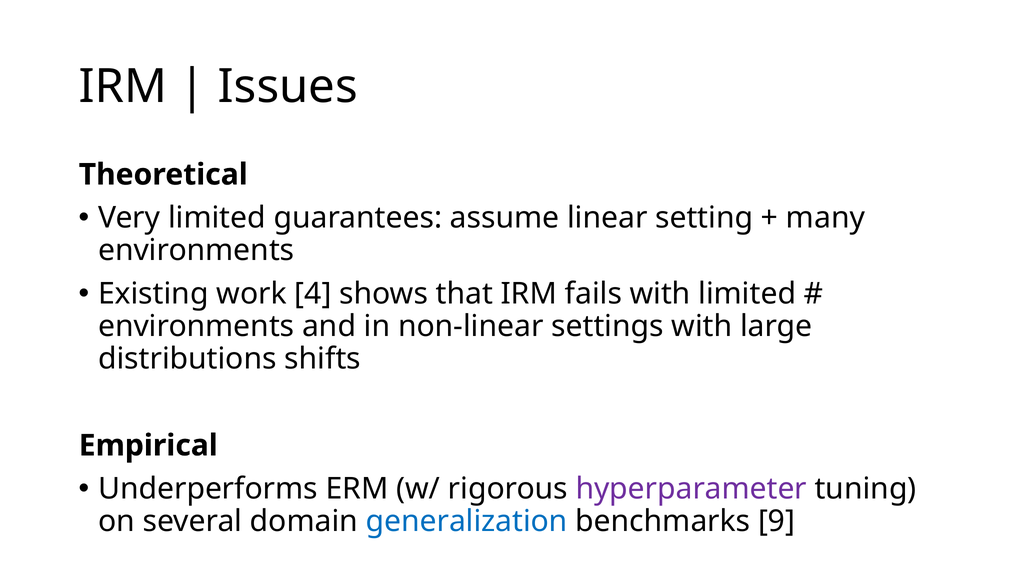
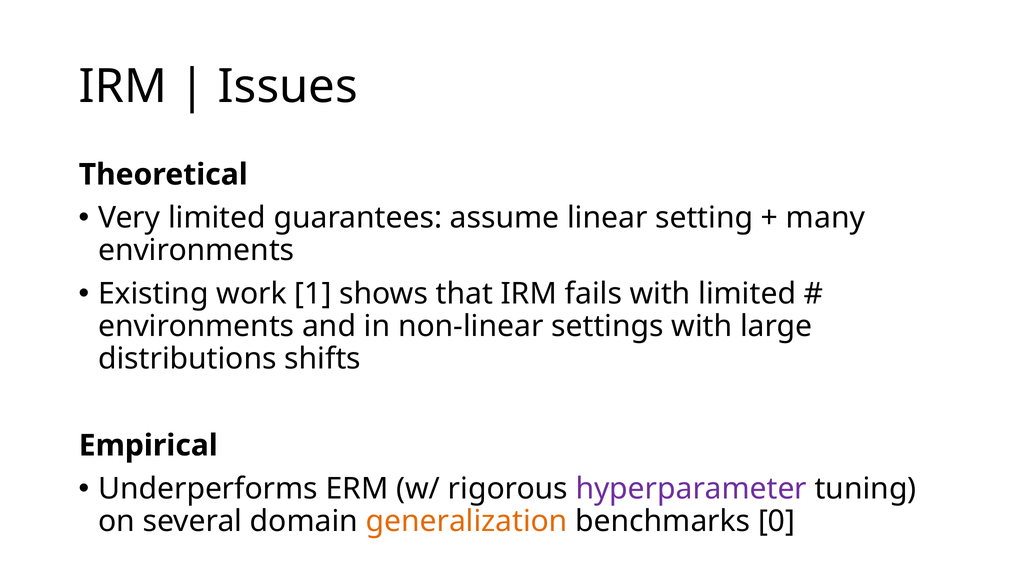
4: 4 -> 1
generalization colour: blue -> orange
9: 9 -> 0
